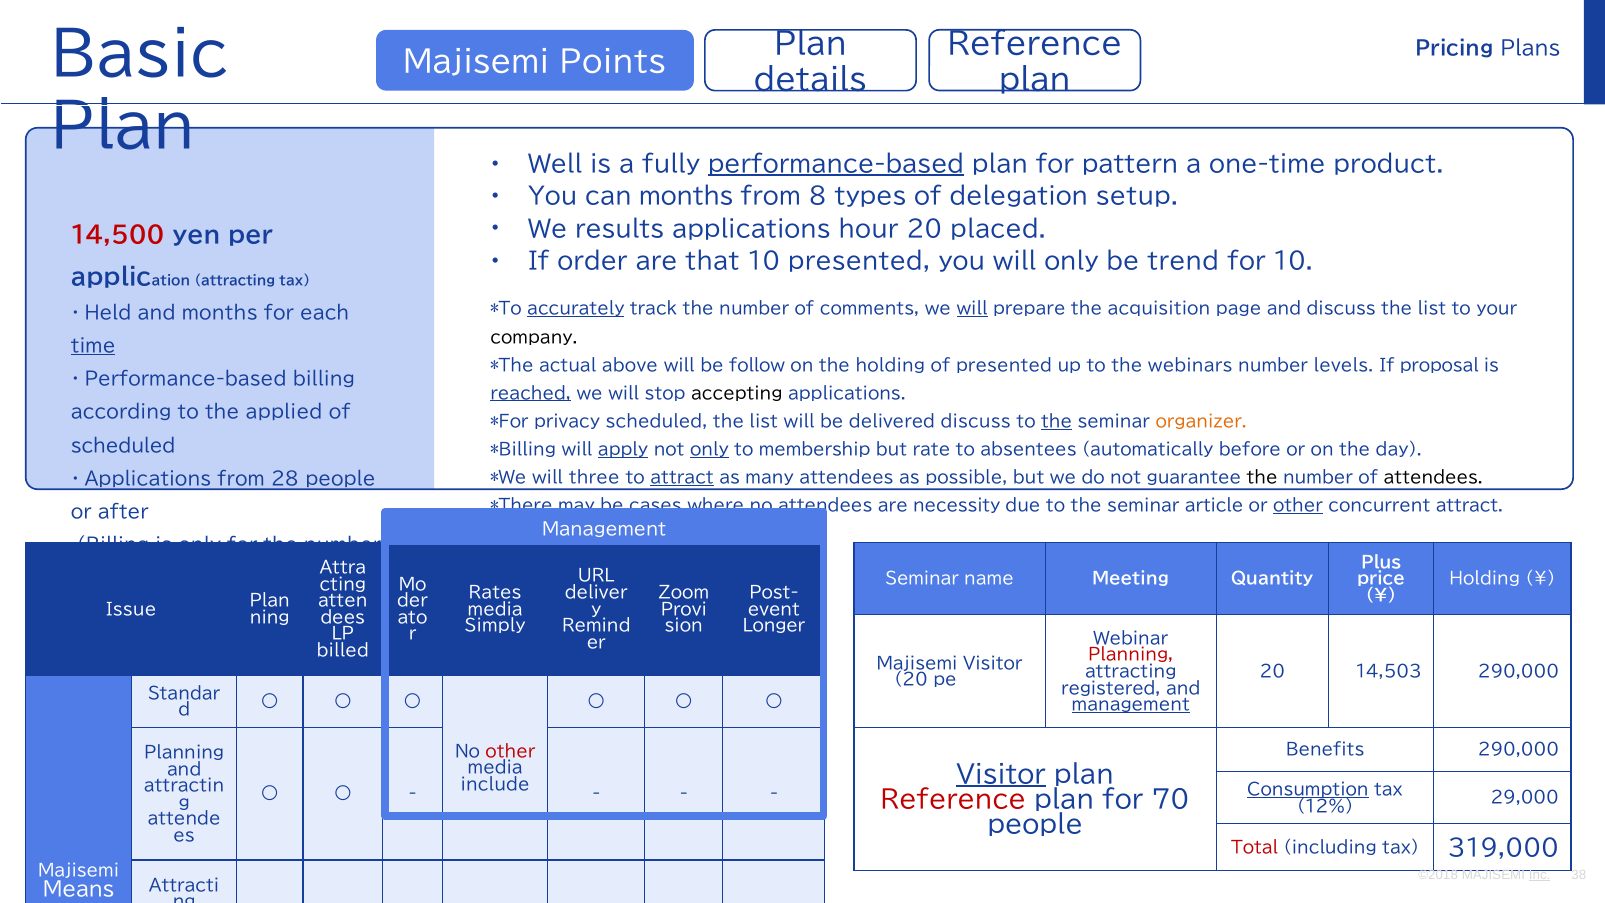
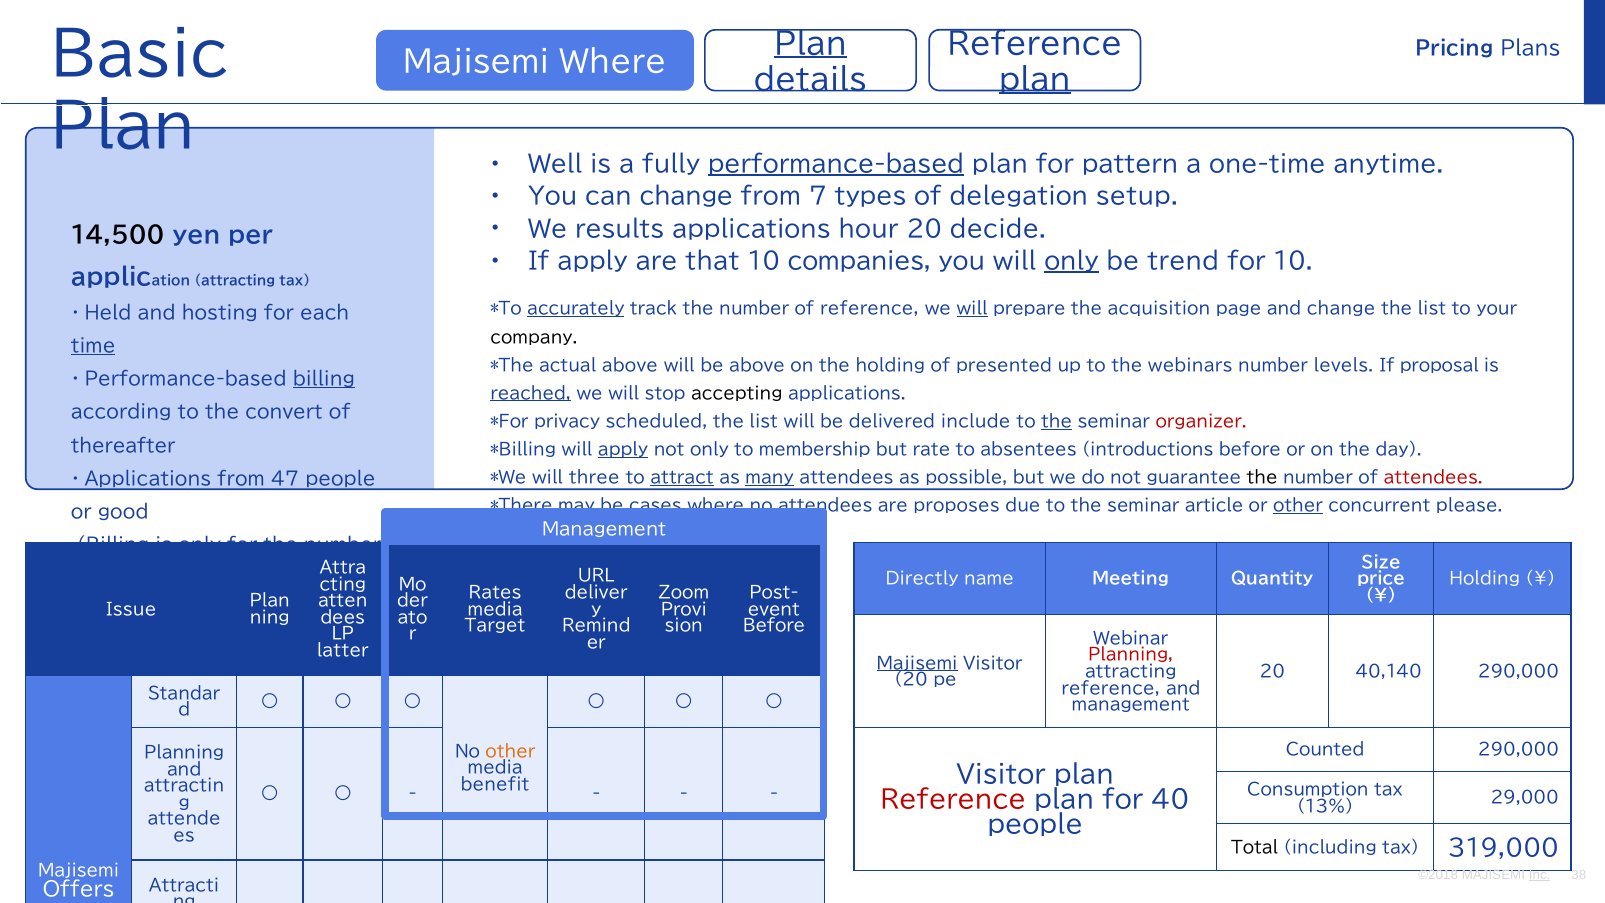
Plan at (810, 44) underline: none -> present
Majisemi Points: Points -> Where
plan at (1035, 80) underline: none -> present
product: product -> anytime
can months: months -> change
8: 8 -> 7
placed: placed -> decide
14,500 colour: red -> black
If order: order -> apply
10 presented: presented -> companies
only at (1071, 262) underline: none -> present
of comments: comments -> reference
and discuss: discuss -> change
and months: months -> hosting
be follow: follow -> above
billing at (324, 380) underline: none -> present
applied: applied -> convert
delivered discuss: discuss -> include
organizer colour: orange -> red
scheduled at (123, 446): scheduled -> thereafter
only at (709, 450) underline: present -> none
automatically: automatically -> introductions
many underline: none -> present
attendees at (1433, 478) colour: black -> red
28: 28 -> 47
necessity: necessity -> proposes
concurrent attract: attract -> please
after: after -> good
Plus: Plus -> Size
Seminar at (922, 579): Seminar -> Directly
Simply: Simply -> Target
Longer at (774, 626): Longer -> Before
billed: billed -> latter
Majisemi at (917, 663) underline: none -> present
14,503: 14,503 -> 40,140
registered at (1111, 688): registered -> reference
management at (1131, 705) underline: present -> none
Benefits: Benefits -> Counted
other at (510, 752) colour: red -> orange
Visitor at (1001, 775) underline: present -> none
include: include -> benefit
Consumption underline: present -> none
70: 70 -> 40
12%: 12% -> 13%
Total colour: red -> black
Means: Means -> Offers
